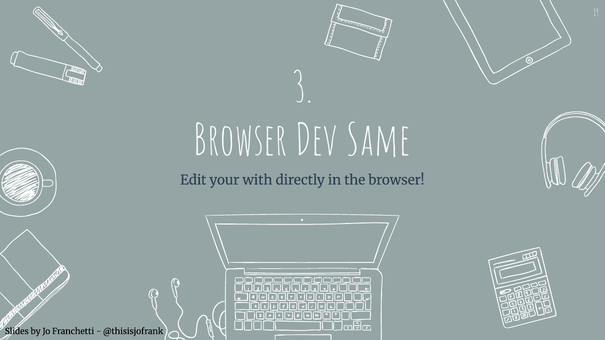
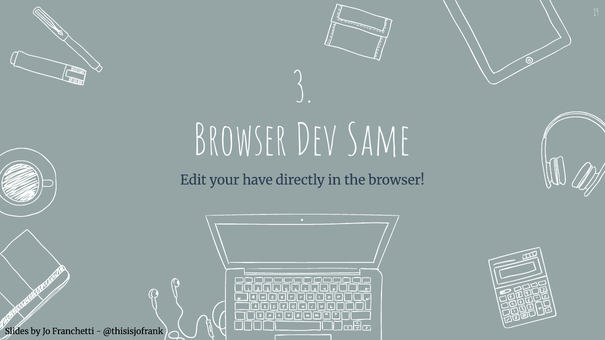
with: with -> have
